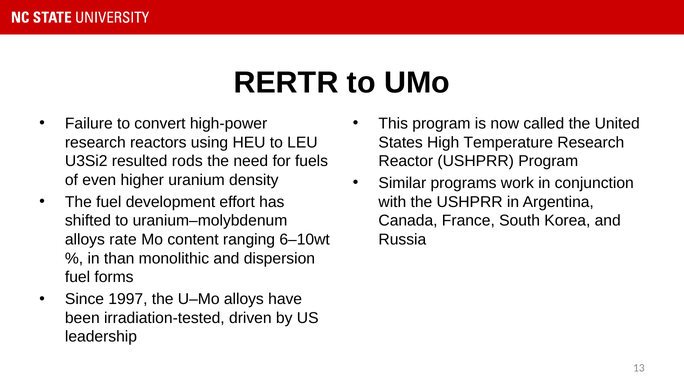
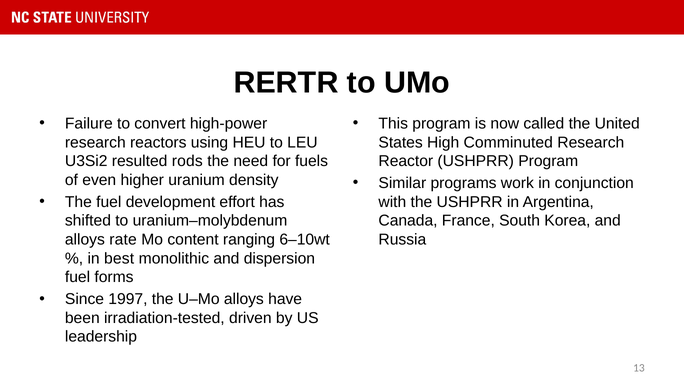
Temperature: Temperature -> Comminuted
than: than -> best
